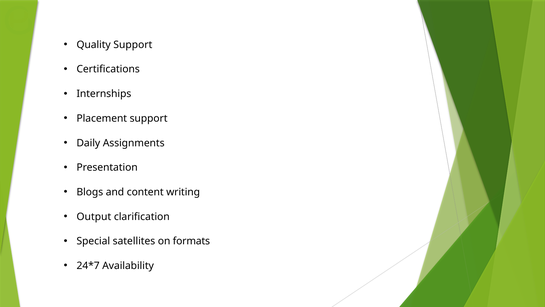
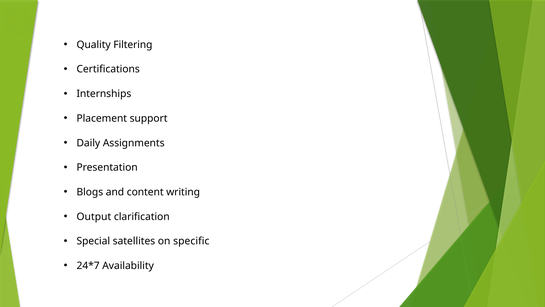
Quality Support: Support -> Filtering
formats: formats -> specific
